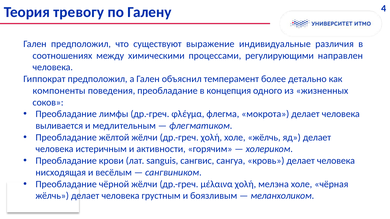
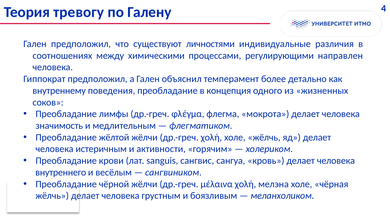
выражение: выражение -> личностями
компоненты: компоненты -> внутреннему
выливается: выливается -> значимость
нисходящая: нисходящая -> внутреннего
